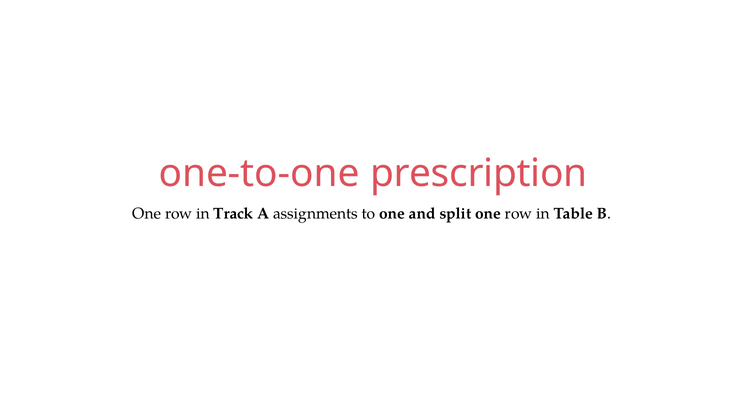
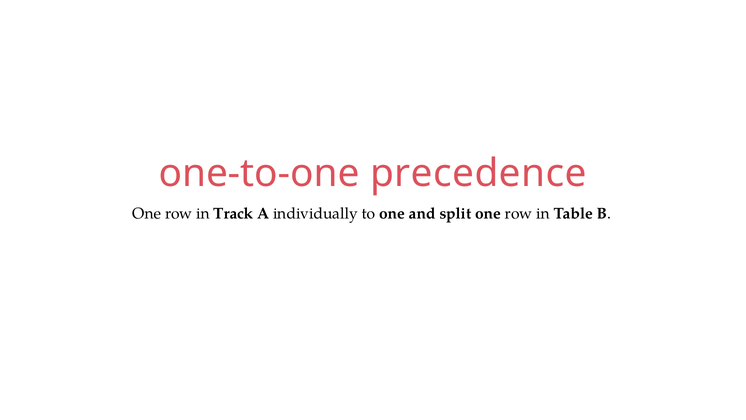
prescription: prescription -> precedence
assignments: assignments -> individually
